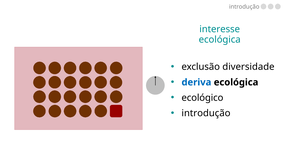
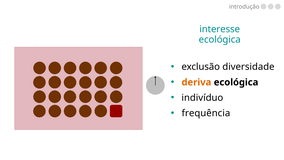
deriva colour: blue -> orange
ecológico: ecológico -> indivíduo
introdução at (206, 113): introdução -> frequência
